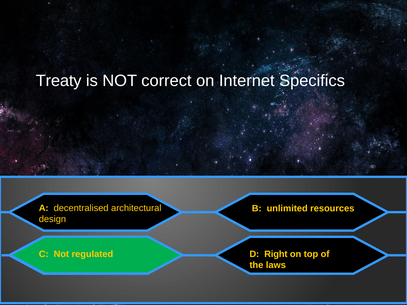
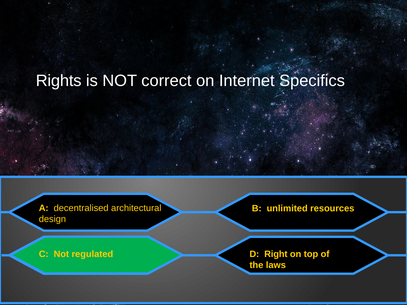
Treaty: Treaty -> Rights
